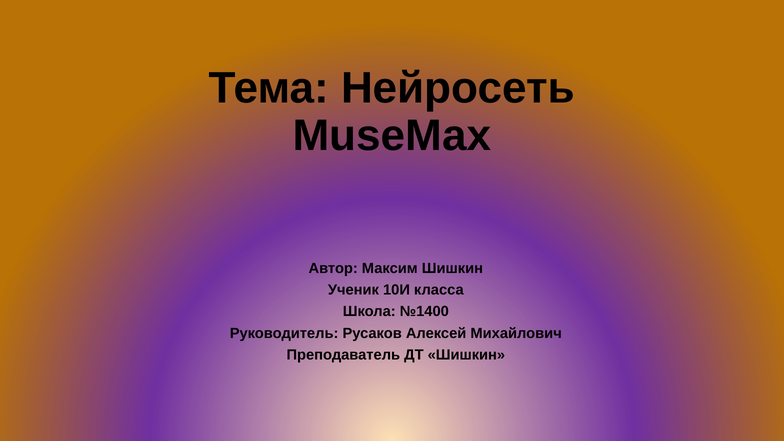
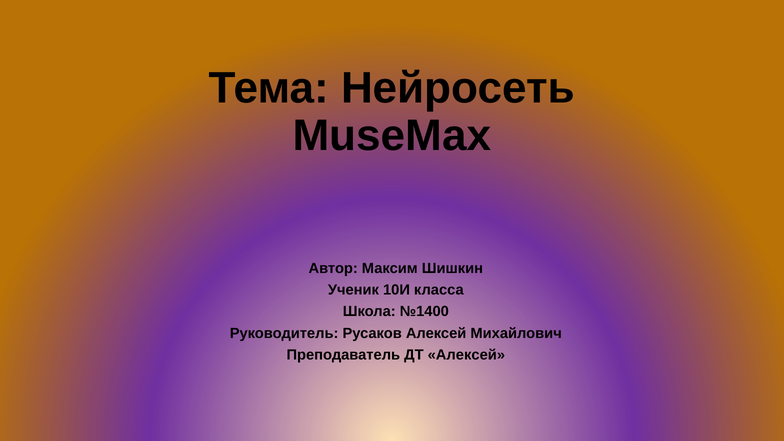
ДТ Шишкин: Шишкин -> Алексей
